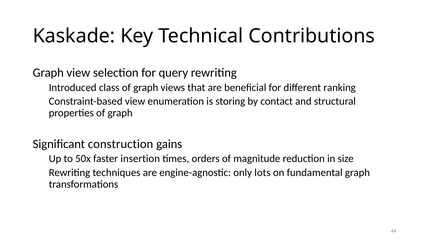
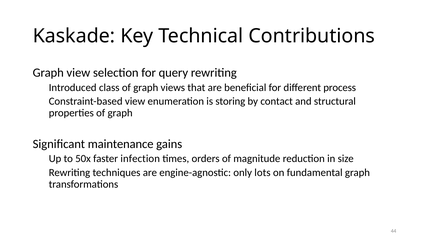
ranking: ranking -> process
construction: construction -> maintenance
insertion: insertion -> infection
